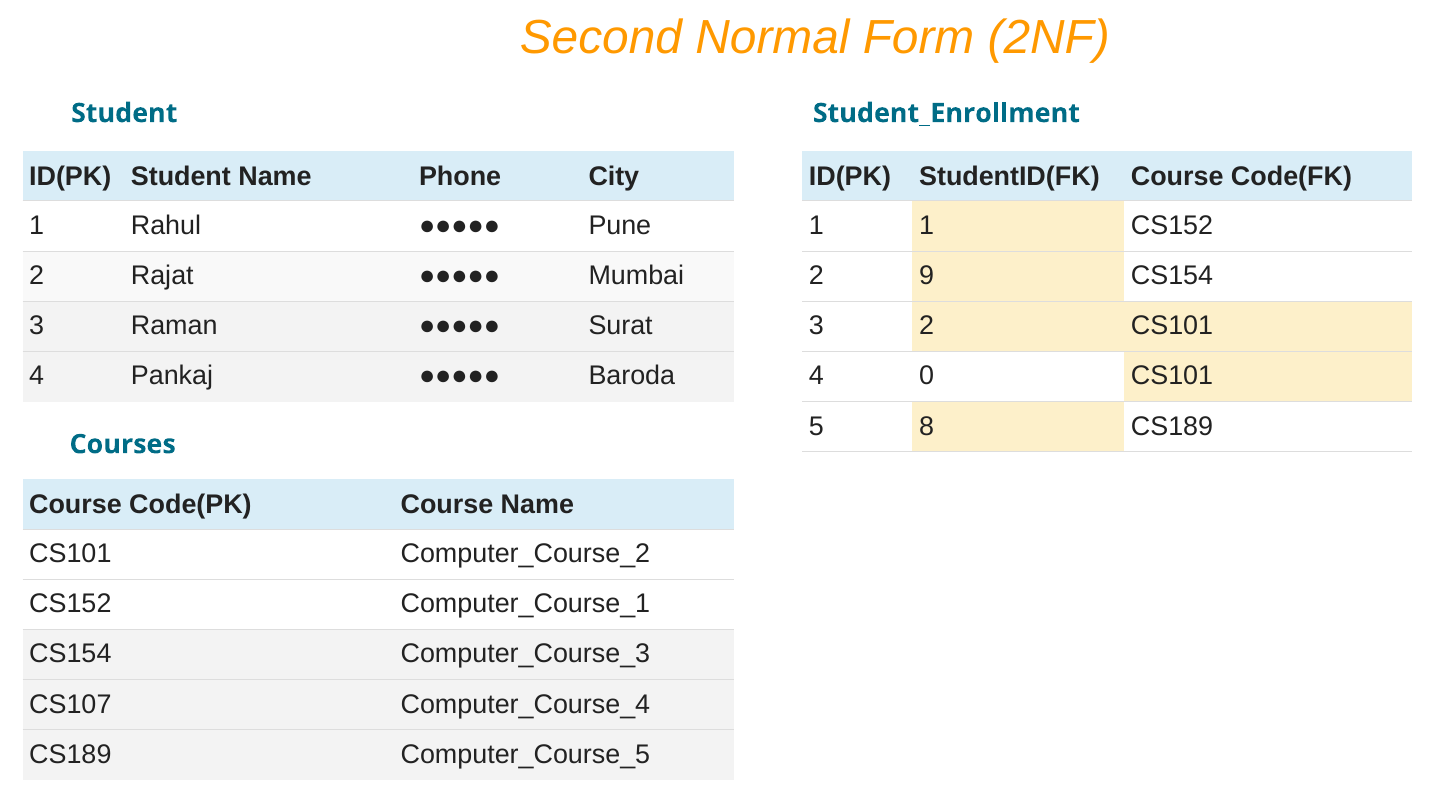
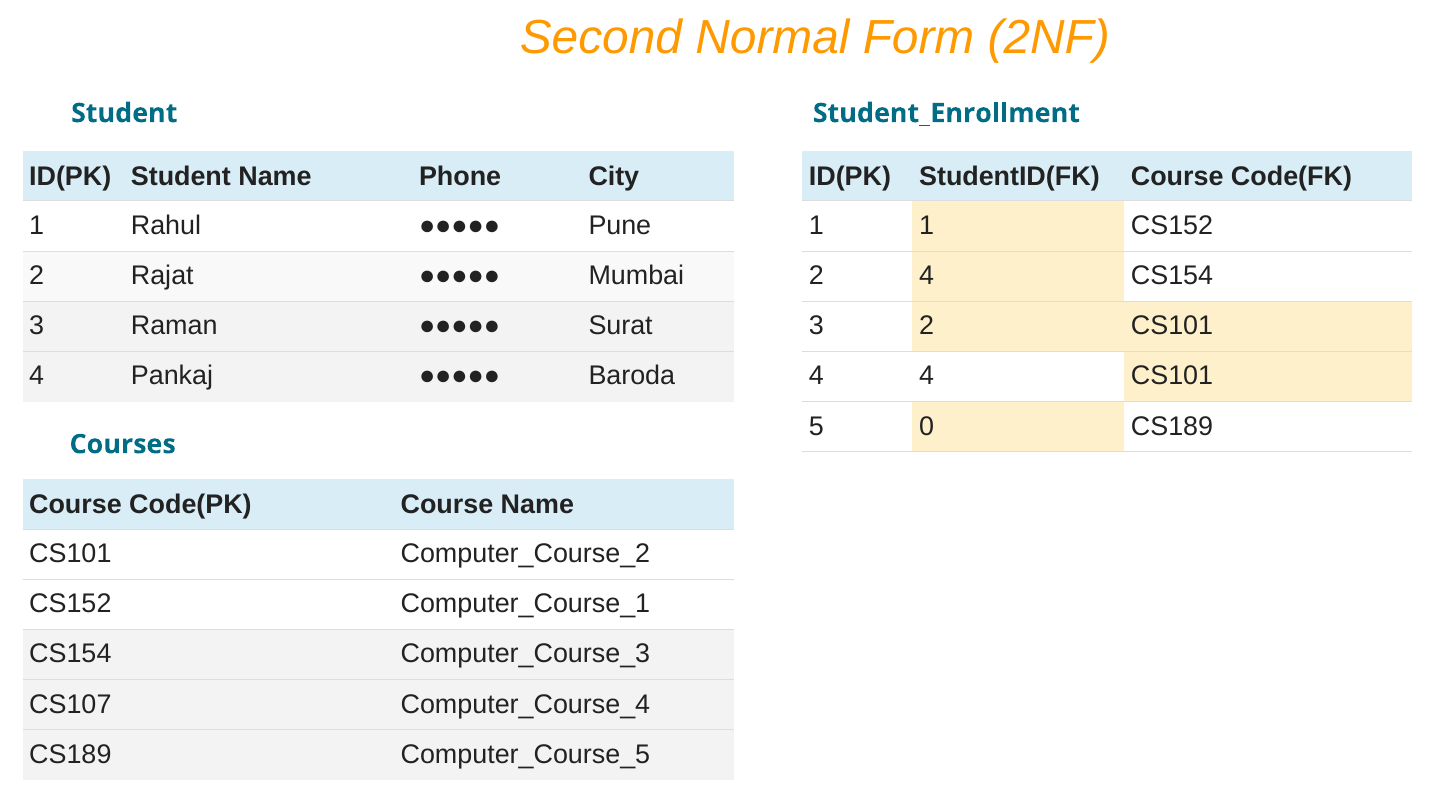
2 9: 9 -> 4
4 0: 0 -> 4
8: 8 -> 0
